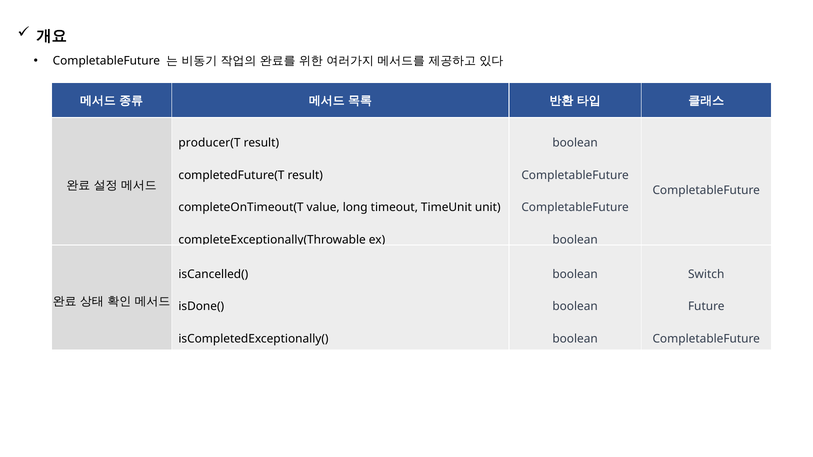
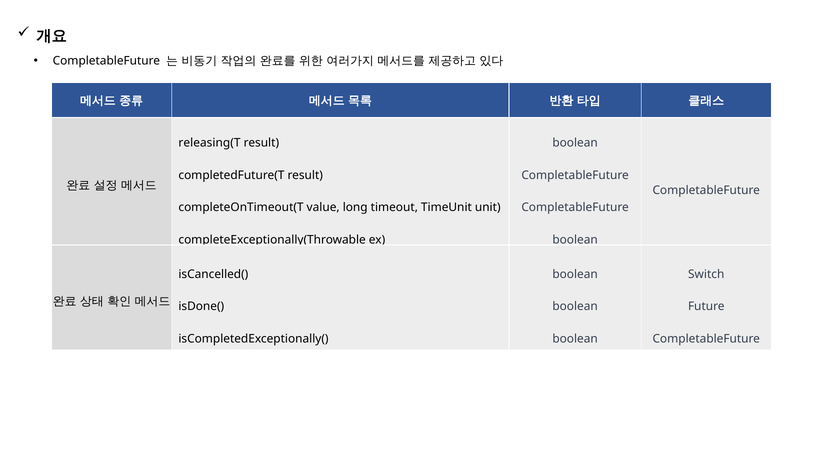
producer(T: producer(T -> releasing(T
